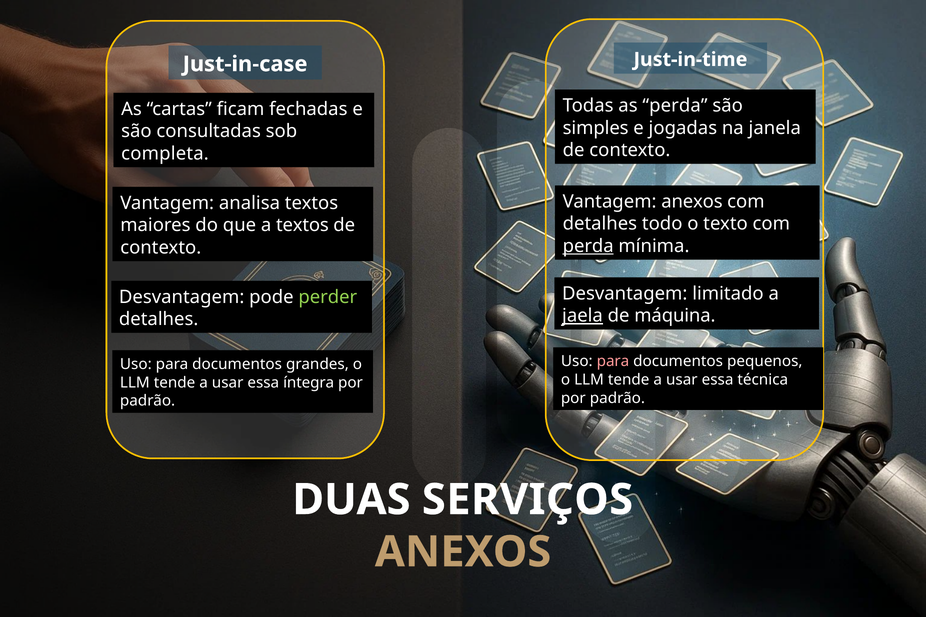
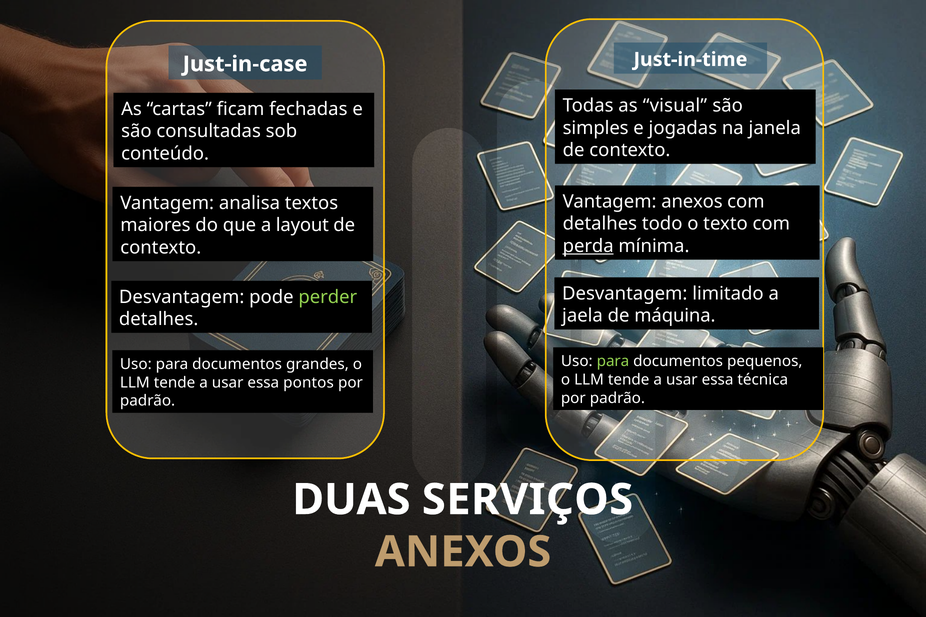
as perda: perda -> visual
completa: completa -> conteúdo
a textos: textos -> layout
jaela underline: present -> none
para at (613, 362) colour: pink -> light green
íntegra: íntegra -> pontos
